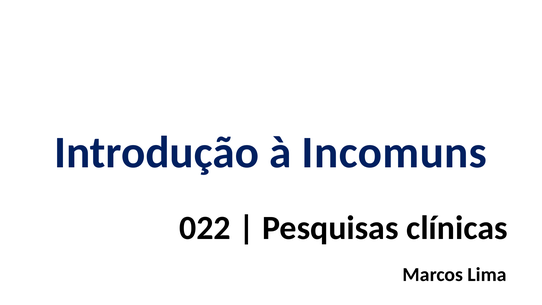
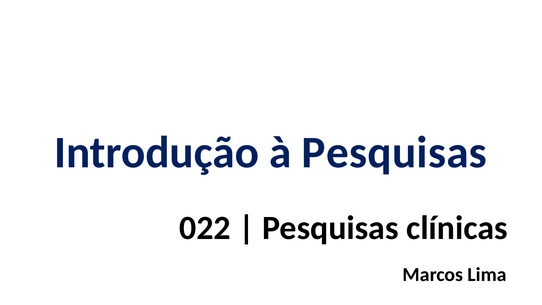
à Incomuns: Incomuns -> Pesquisas
